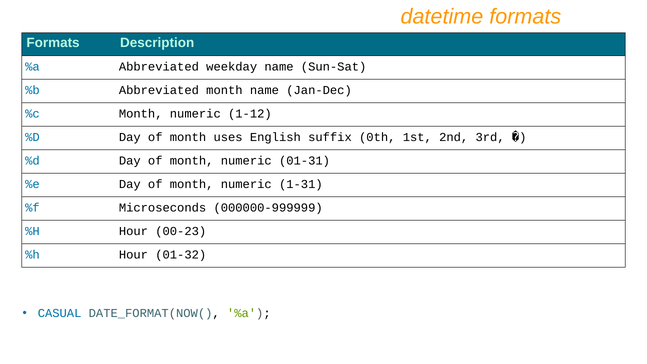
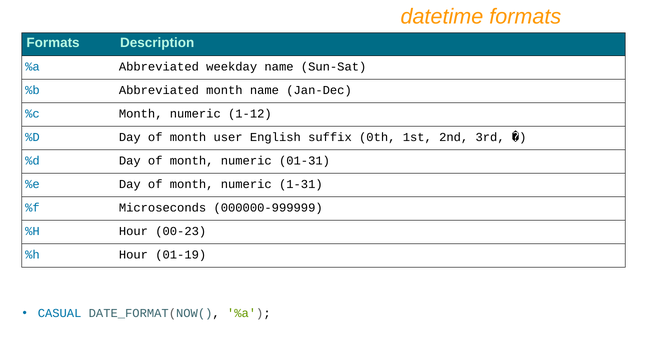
uses: uses -> user
01-32: 01-32 -> 01-19
